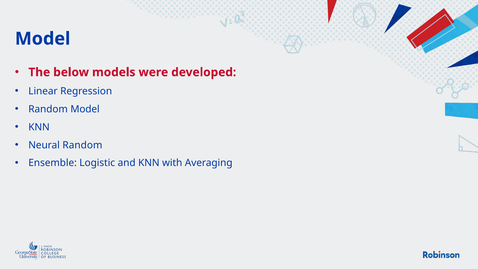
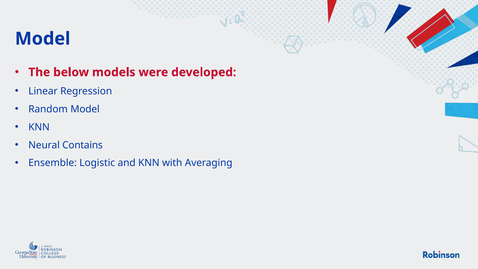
Neural Random: Random -> Contains
